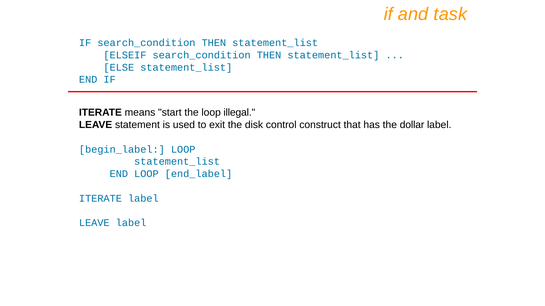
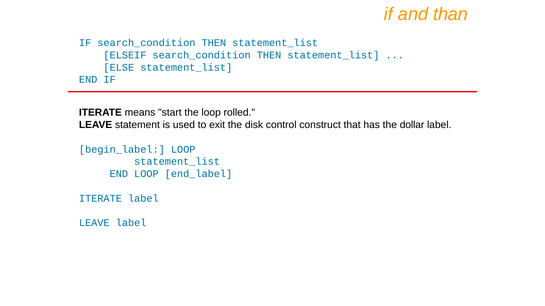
task: task -> than
illegal: illegal -> rolled
